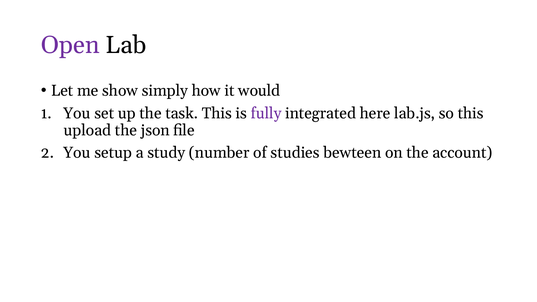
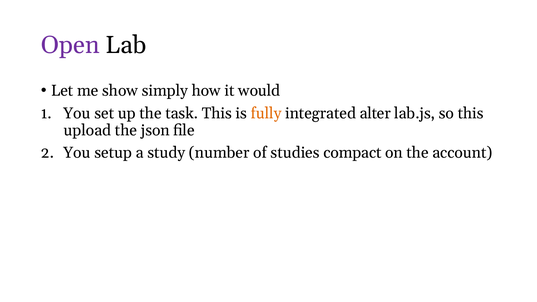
fully colour: purple -> orange
here: here -> alter
bewteen: bewteen -> compact
